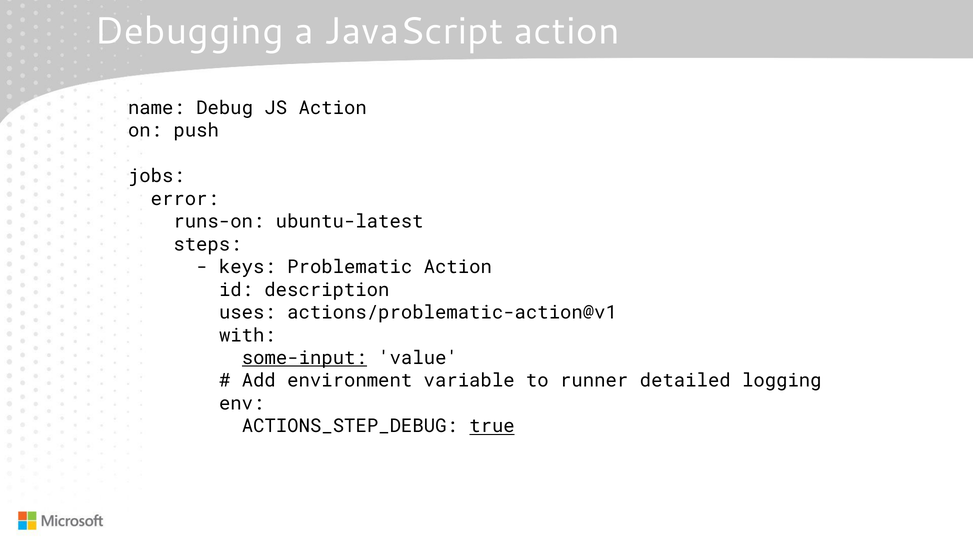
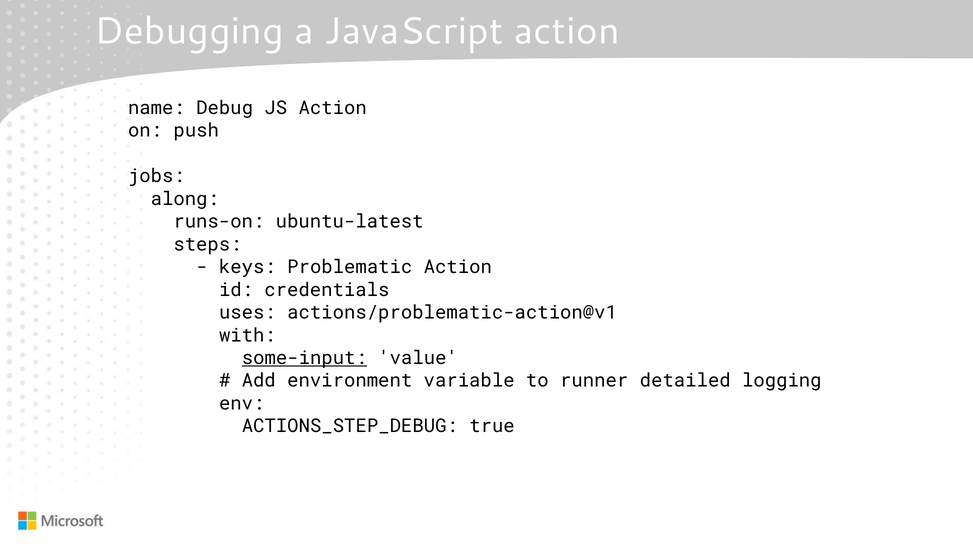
error: error -> along
description: description -> credentials
true underline: present -> none
